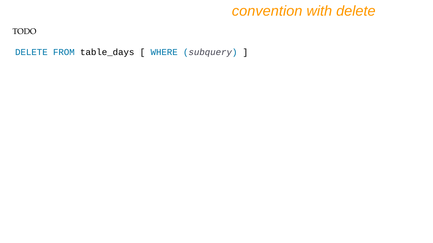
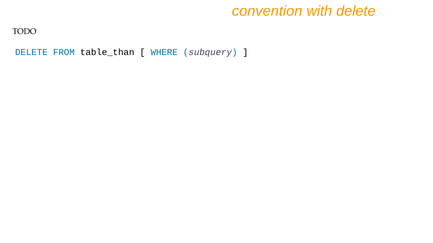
table_days: table_days -> table_than
